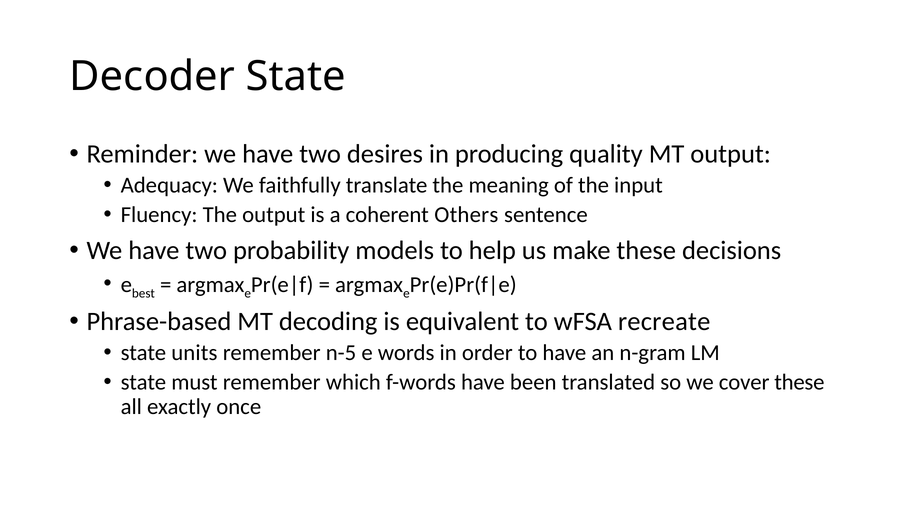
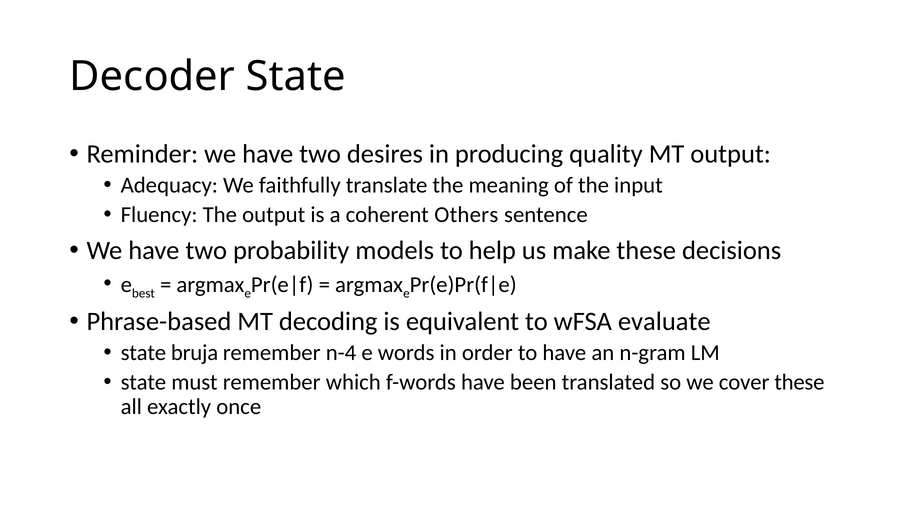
recreate: recreate -> evaluate
units: units -> bruja
n-5: n-5 -> n-4
